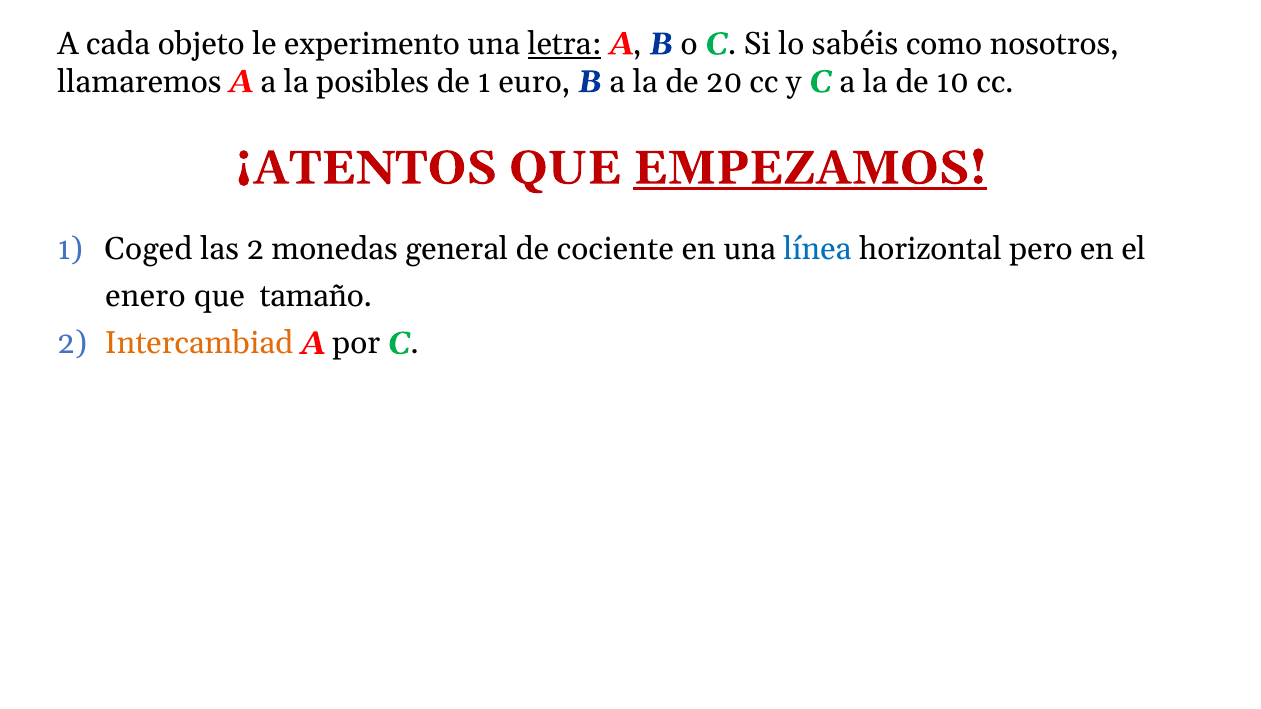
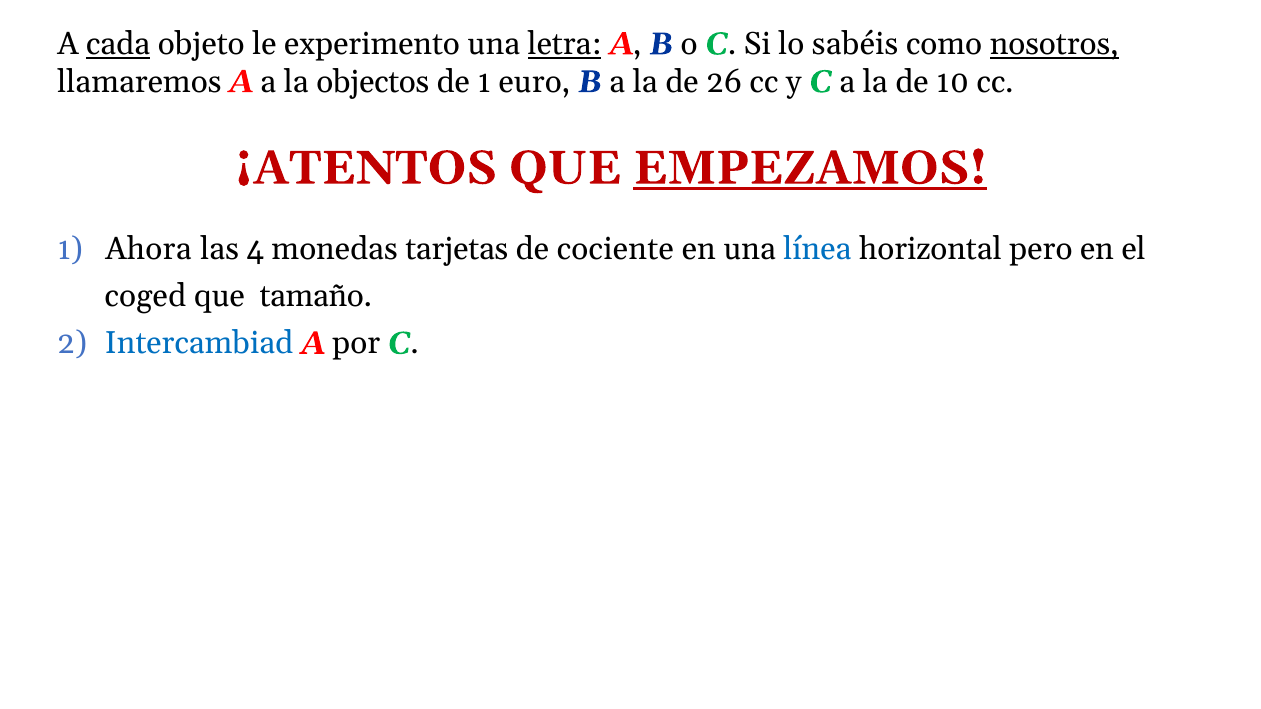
cada underline: none -> present
nosotros underline: none -> present
posibles: posibles -> objectos
20: 20 -> 26
Coged: Coged -> Ahora
las 2: 2 -> 4
general: general -> tarjetas
enero: enero -> coged
Intercambiad colour: orange -> blue
